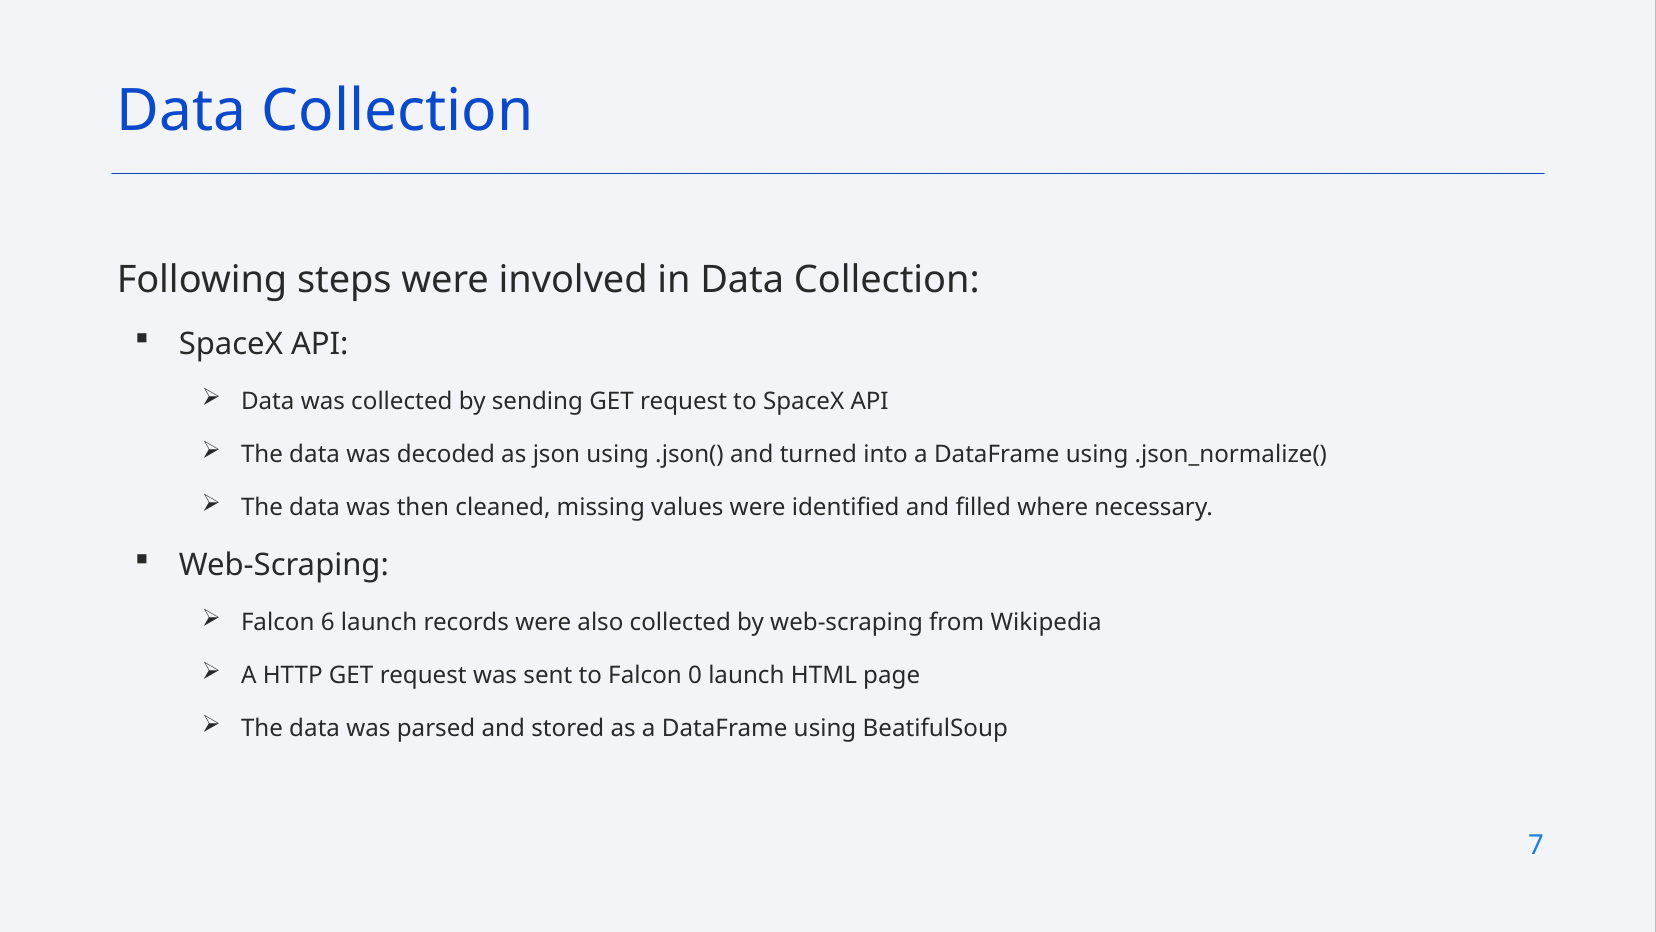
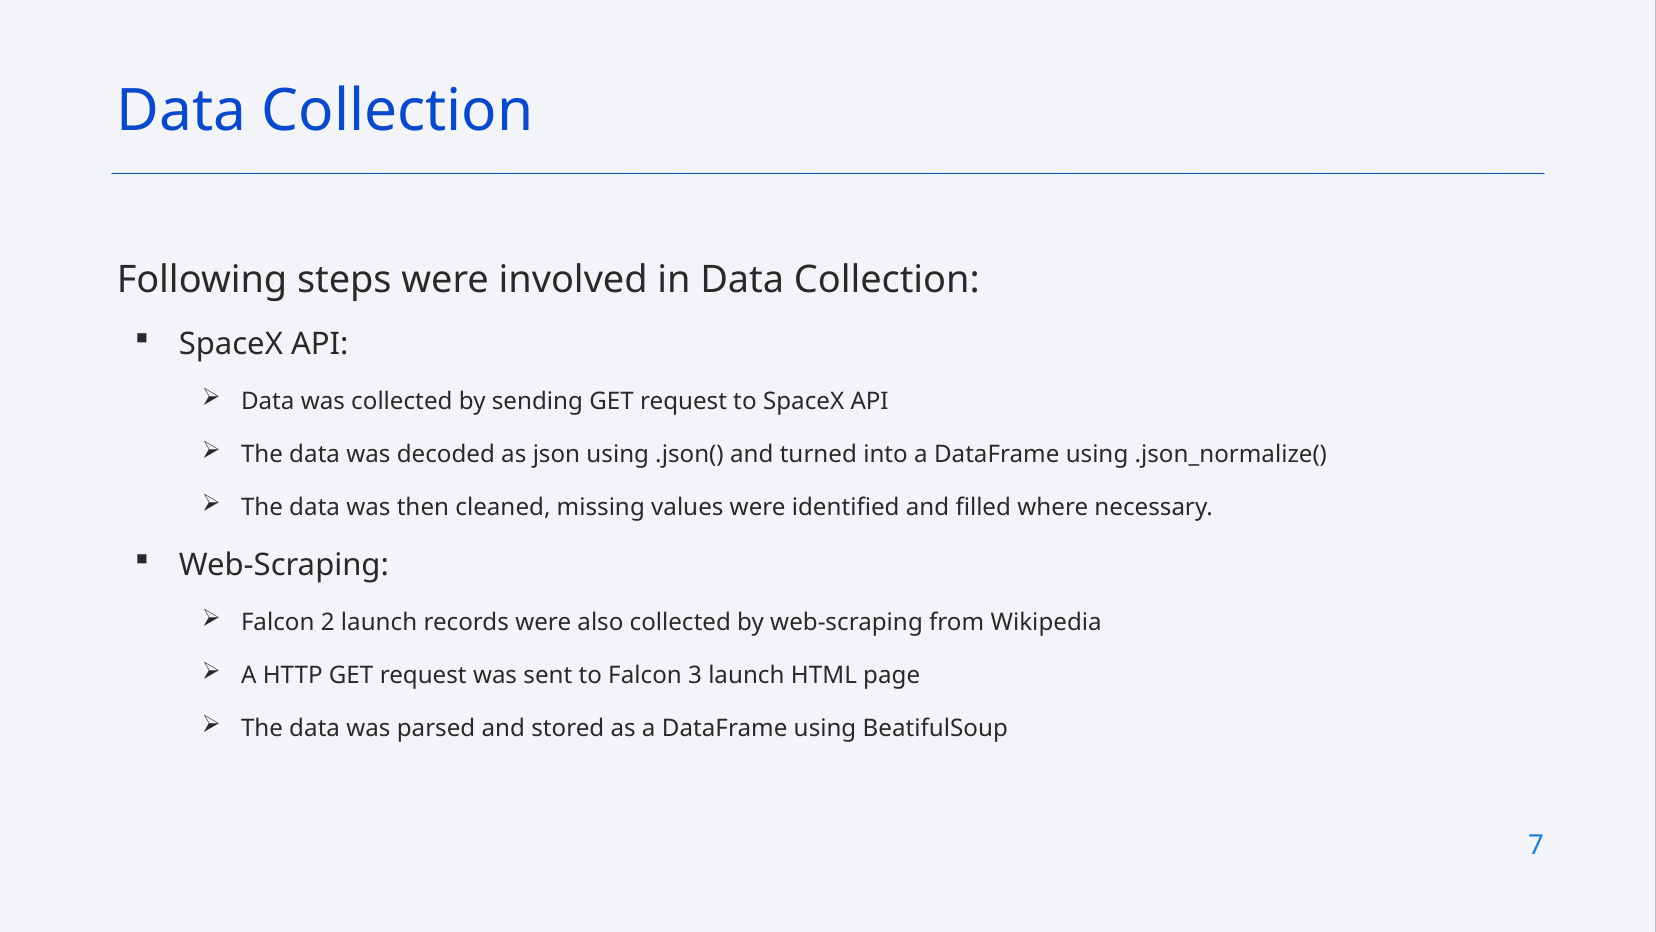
6: 6 -> 2
0: 0 -> 3
